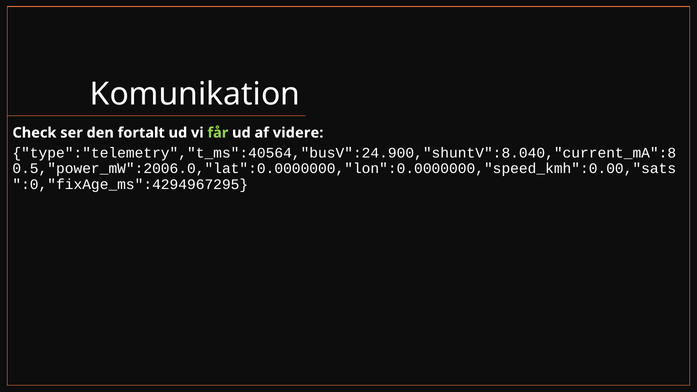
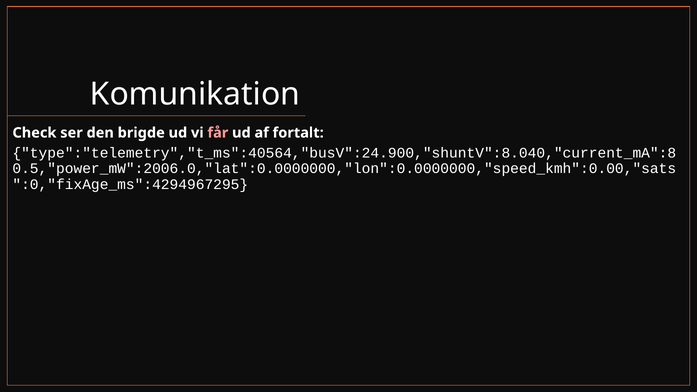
fortalt: fortalt -> brigde
får colour: light green -> pink
videre: videre -> fortalt
